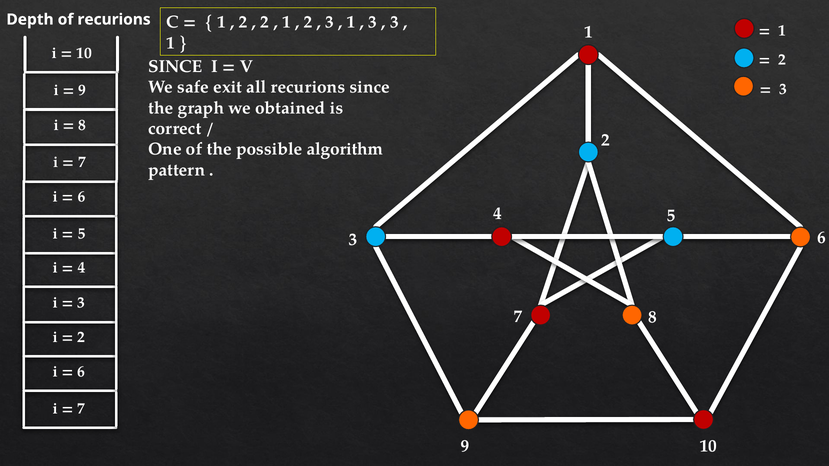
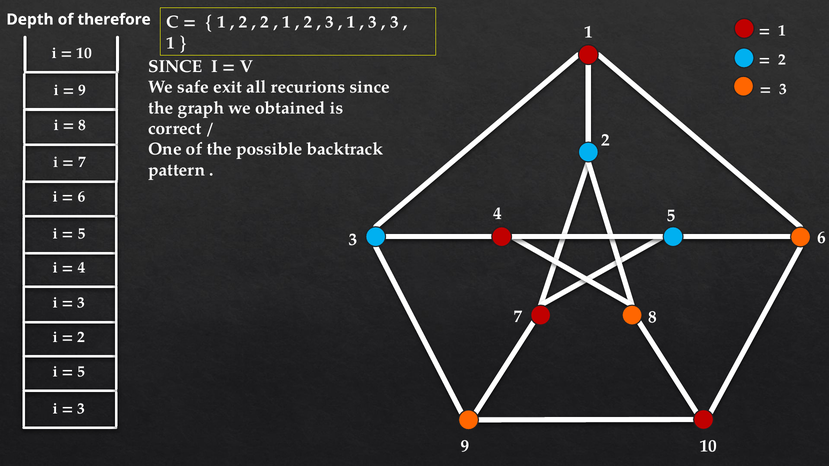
of recurions: recurions -> therefore
algorithm: algorithm -> backtrack
6 at (81, 372): 6 -> 5
7 at (81, 409): 7 -> 3
